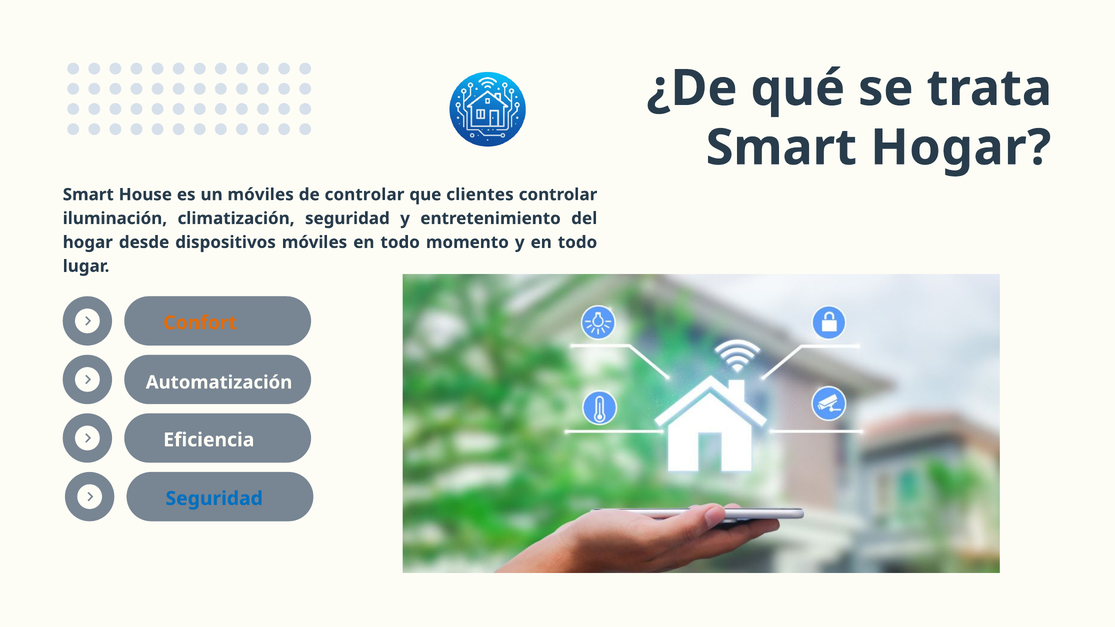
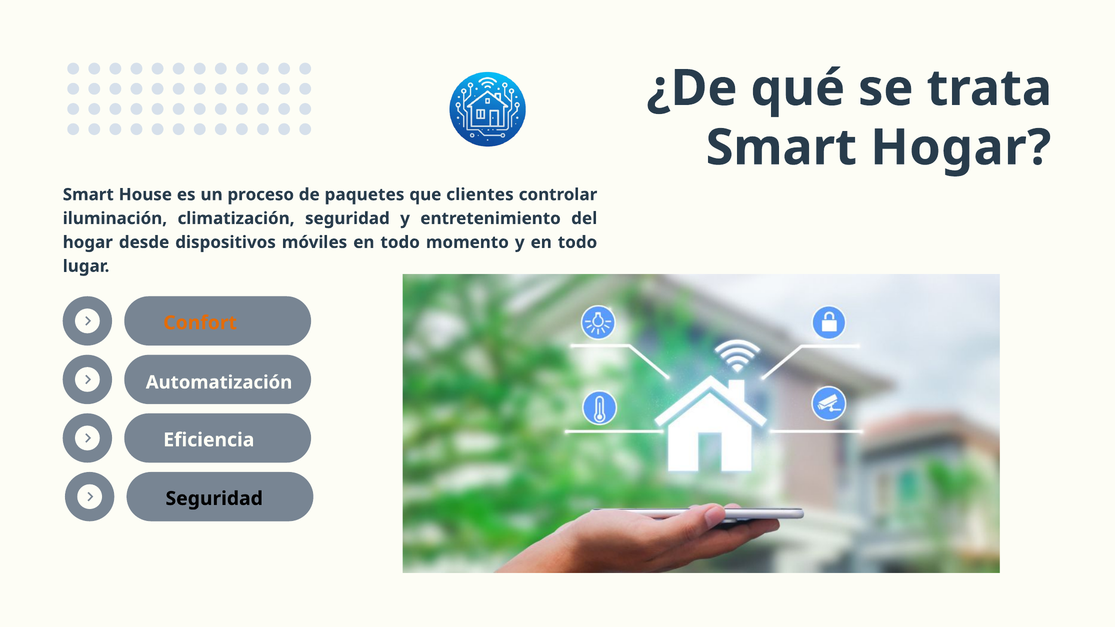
un móviles: móviles -> proceso
de controlar: controlar -> paquetes
Seguridad at (214, 499) colour: blue -> black
